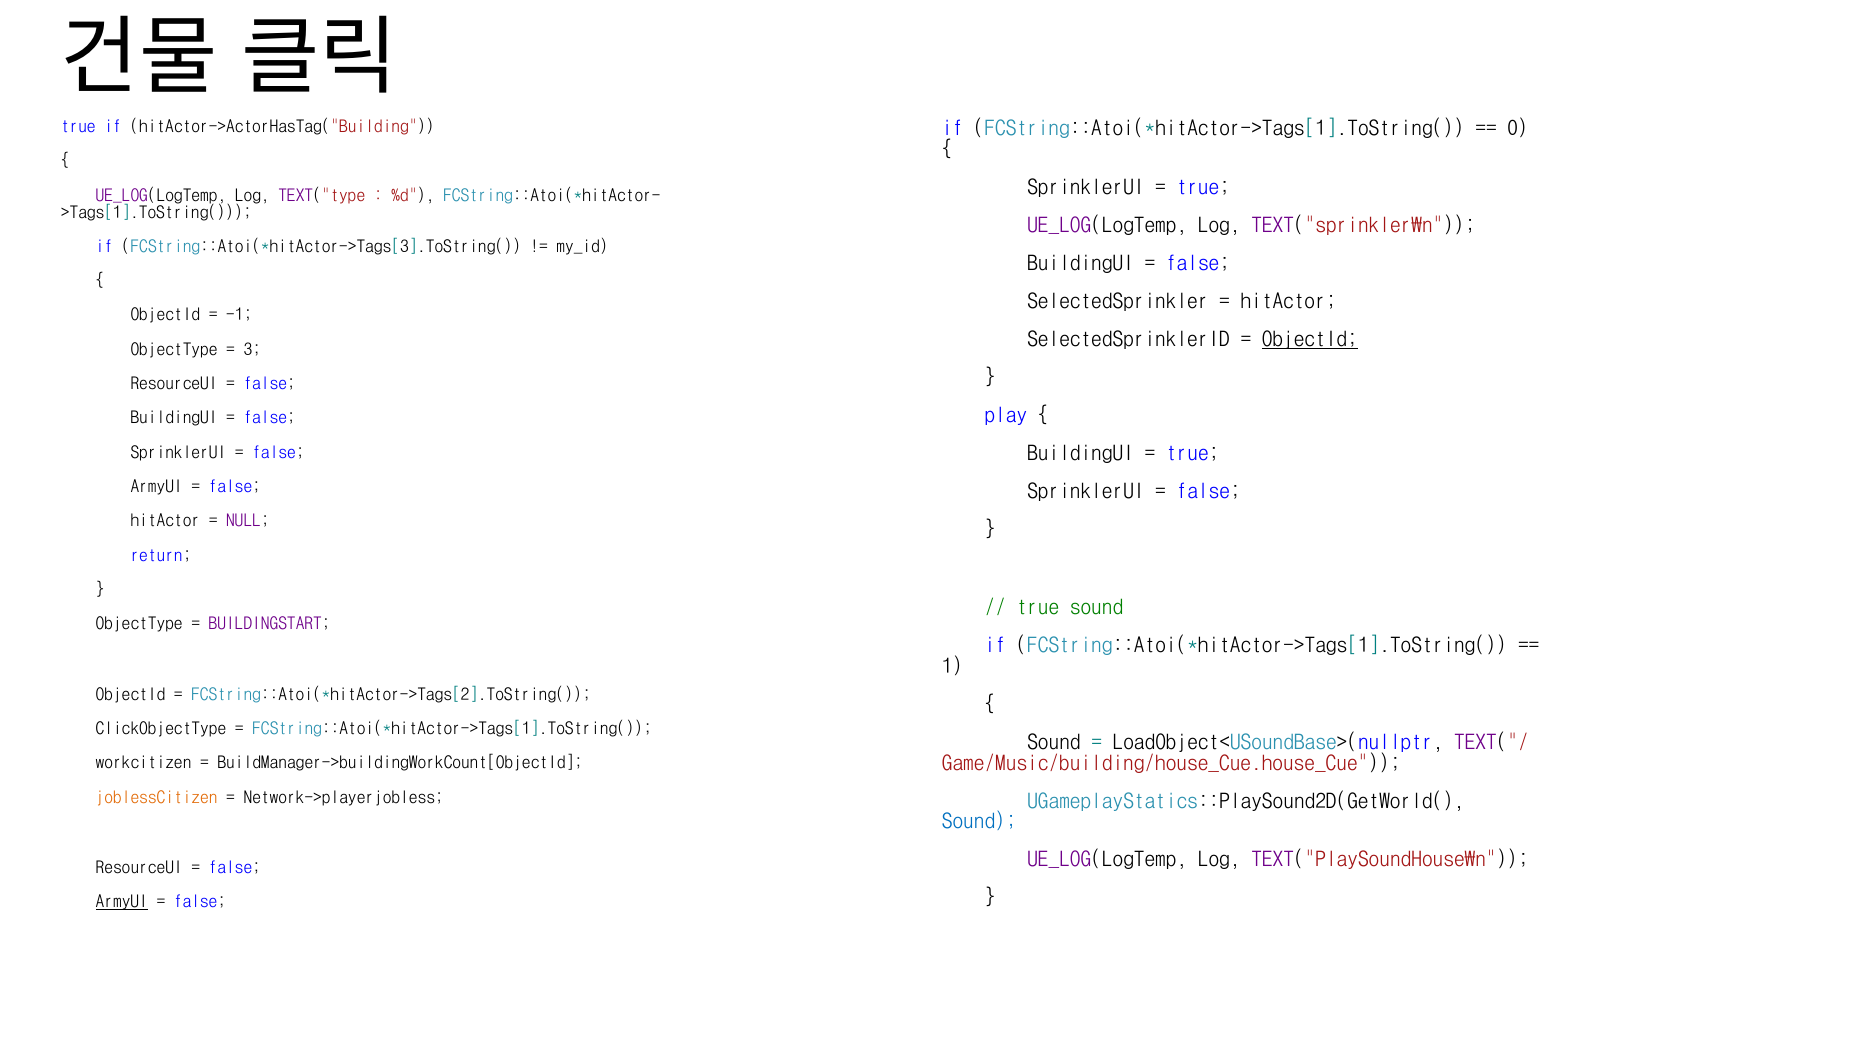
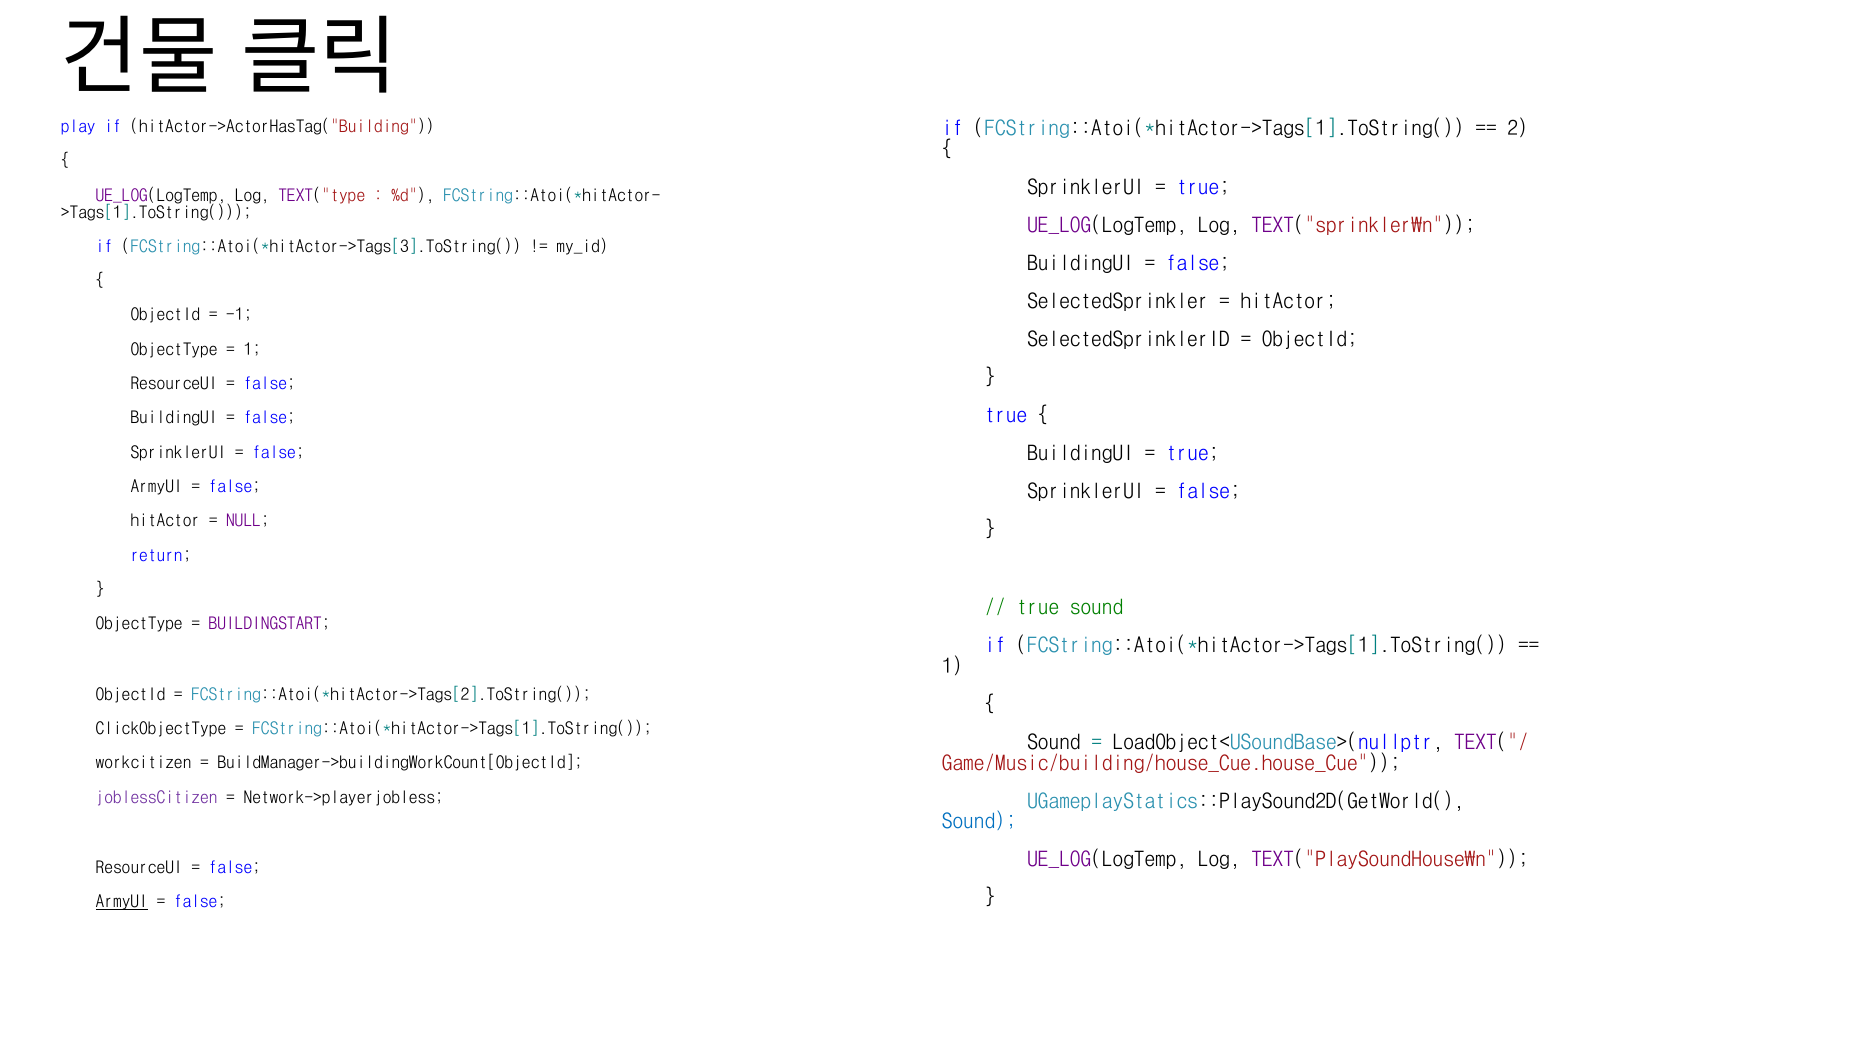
true at (78, 127): true -> play
0: 0 -> 2
ObjectId at (1310, 339) underline: present -> none
3 at (252, 349): 3 -> 1
play at (1006, 415): play -> true
joblessCitizen colour: orange -> purple
